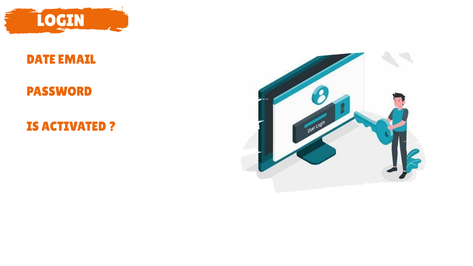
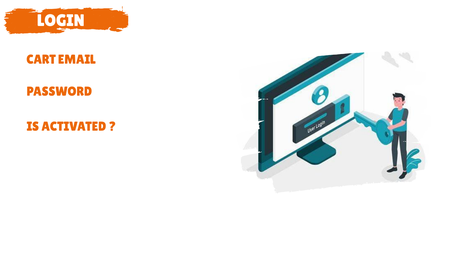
DATE: DATE -> CART
